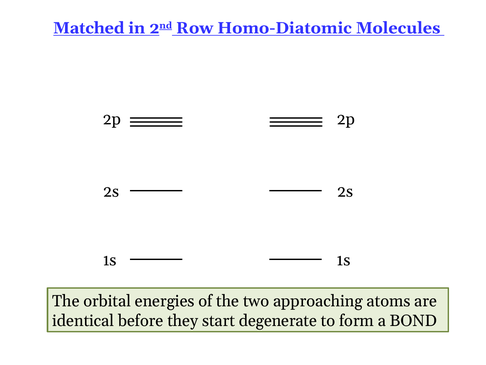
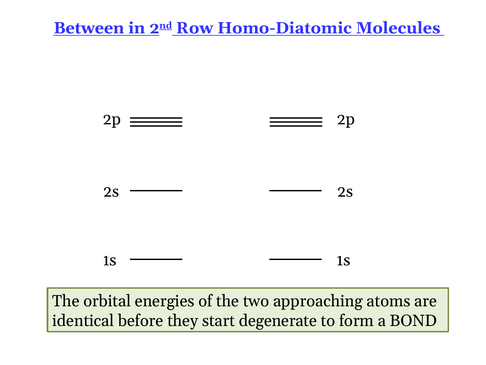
Matched: Matched -> Between
